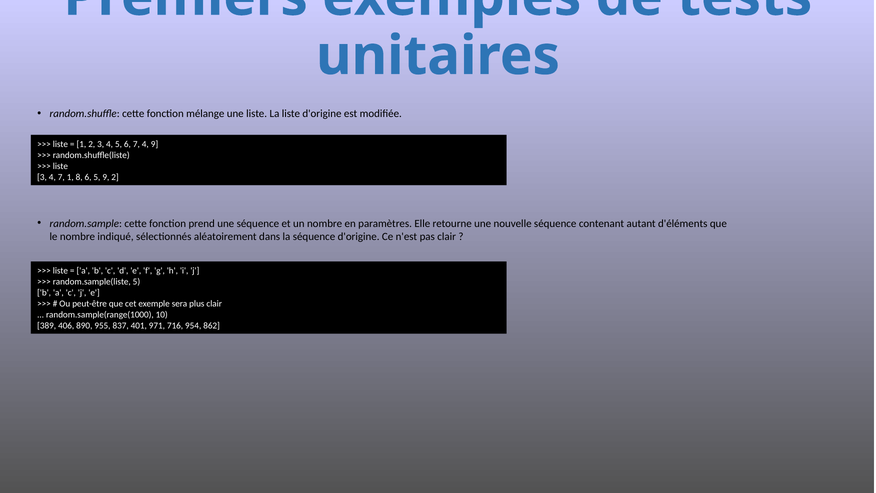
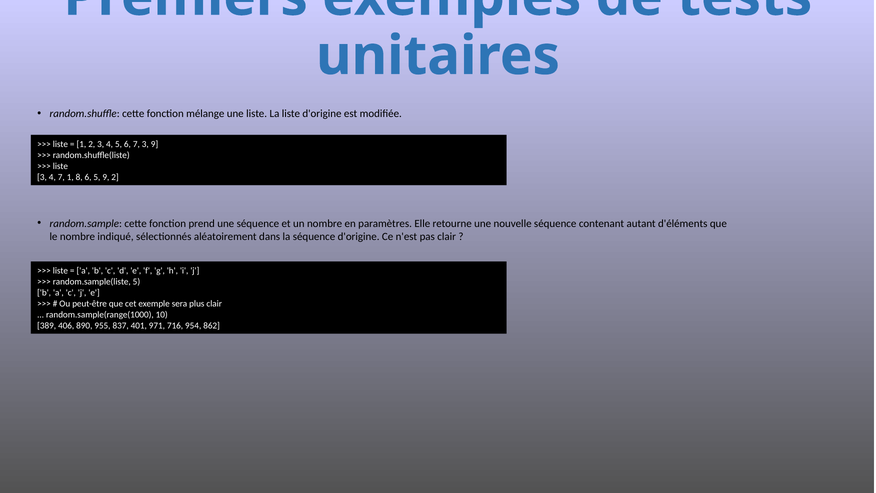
7 4: 4 -> 3
